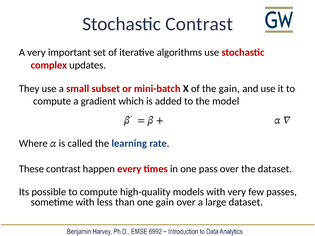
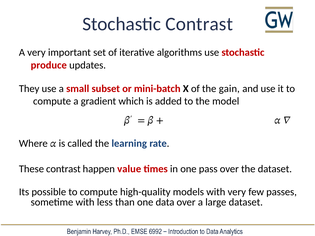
complex: complex -> produce
every: every -> value
one gain: gain -> data
